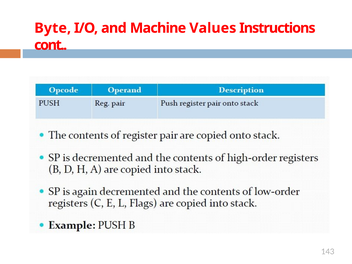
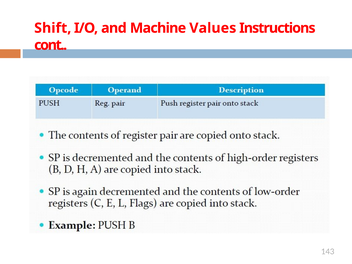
Byte: Byte -> Shift
